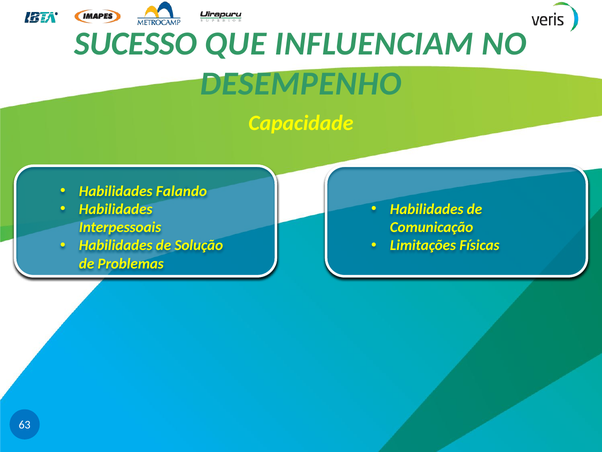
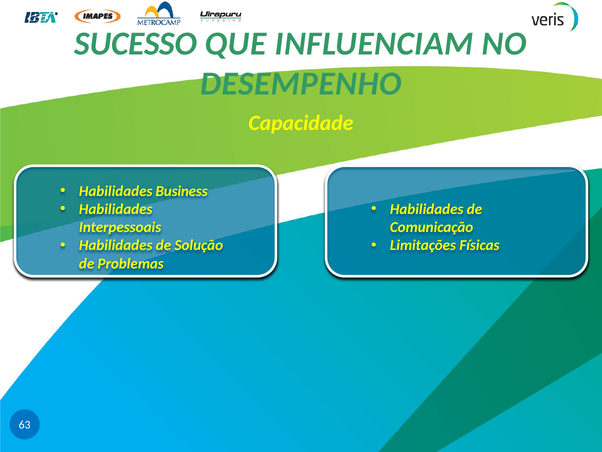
Falando: Falando -> Business
